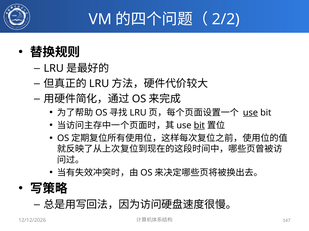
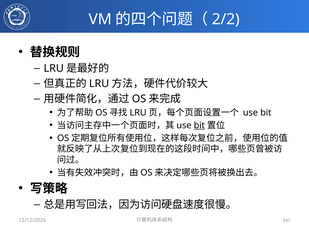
use at (250, 113) underline: present -> none
